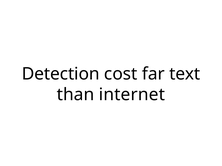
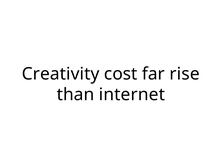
Detection: Detection -> Creativity
text: text -> rise
